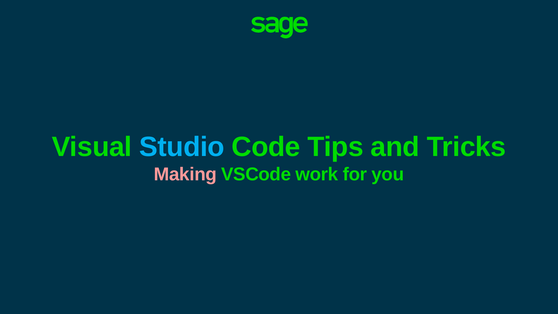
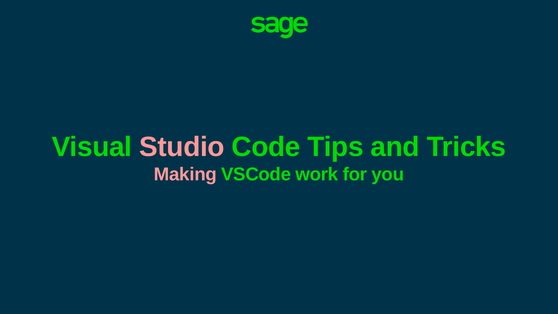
Studio colour: light blue -> pink
